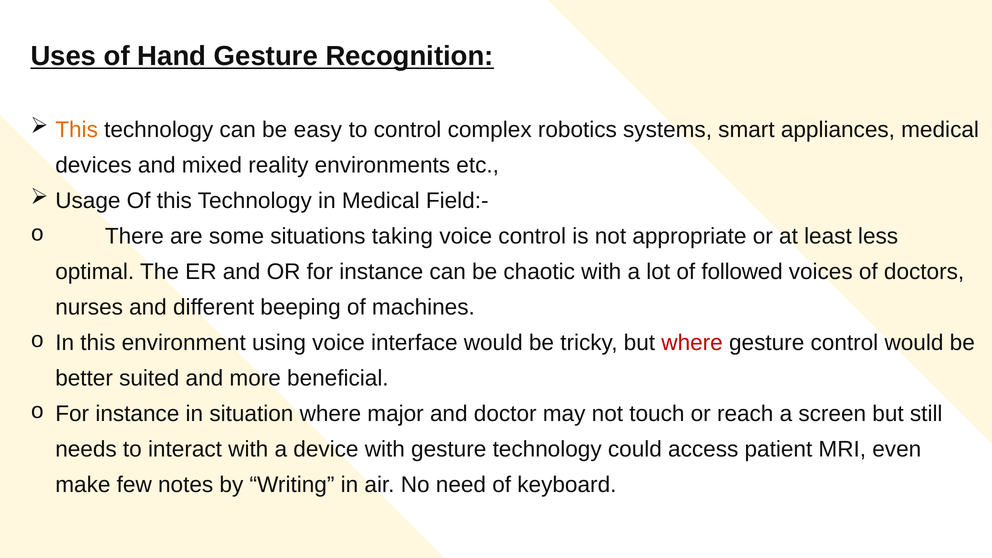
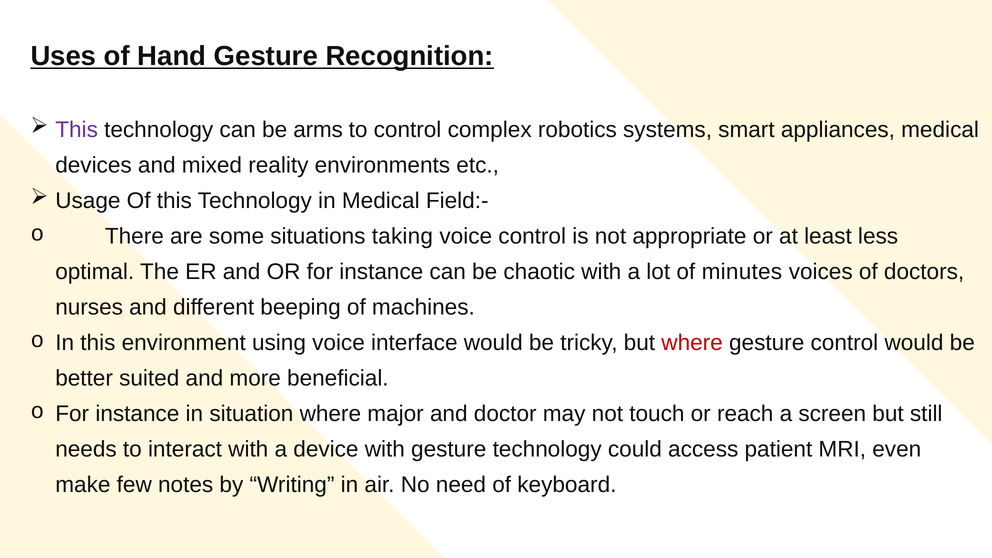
This at (77, 130) colour: orange -> purple
easy: easy -> arms
followed: followed -> minutes
